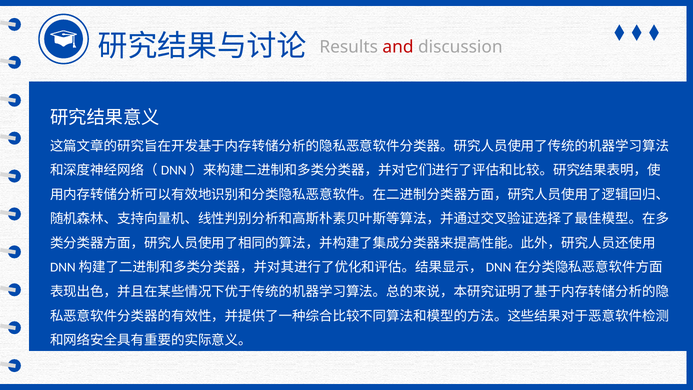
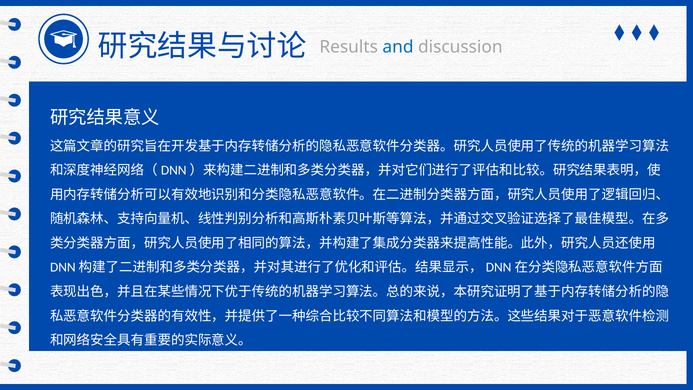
and colour: red -> blue
